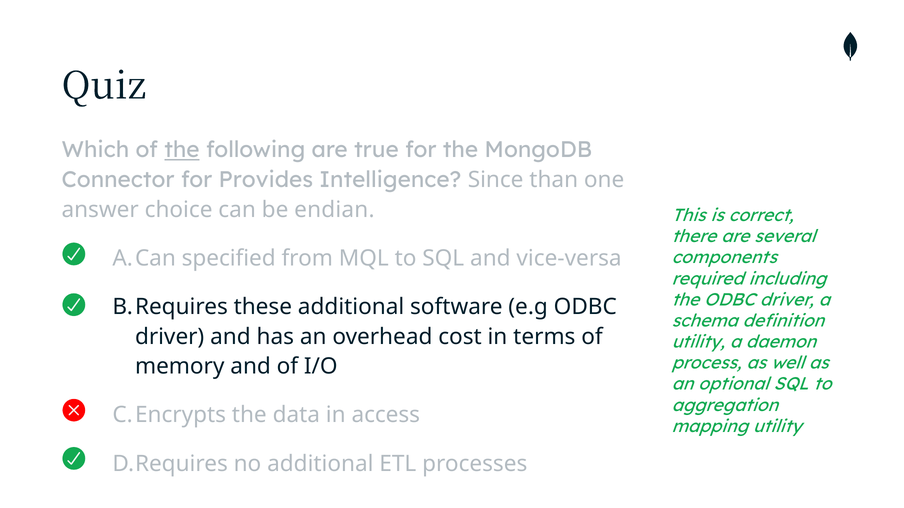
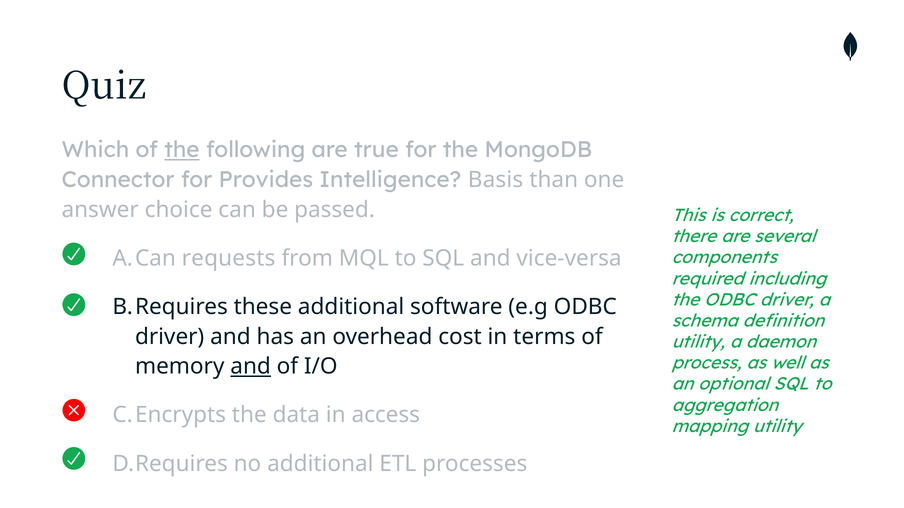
Since: Since -> Basis
endian: endian -> passed
specified: specified -> requests
and at (251, 367) underline: none -> present
